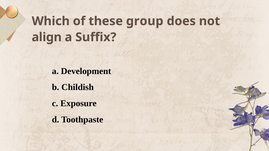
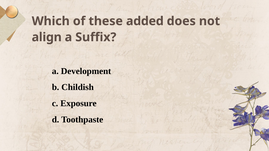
group: group -> added
